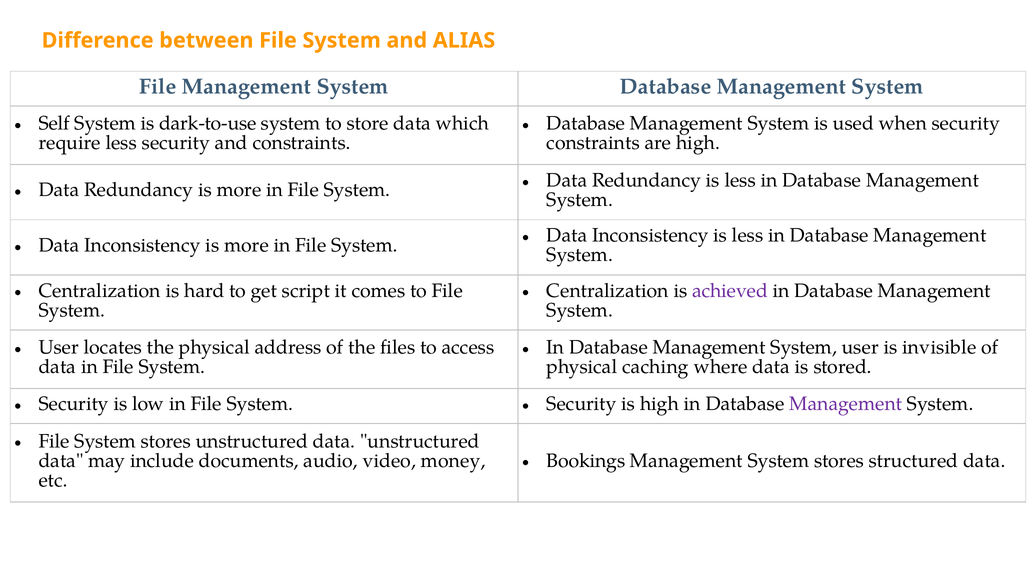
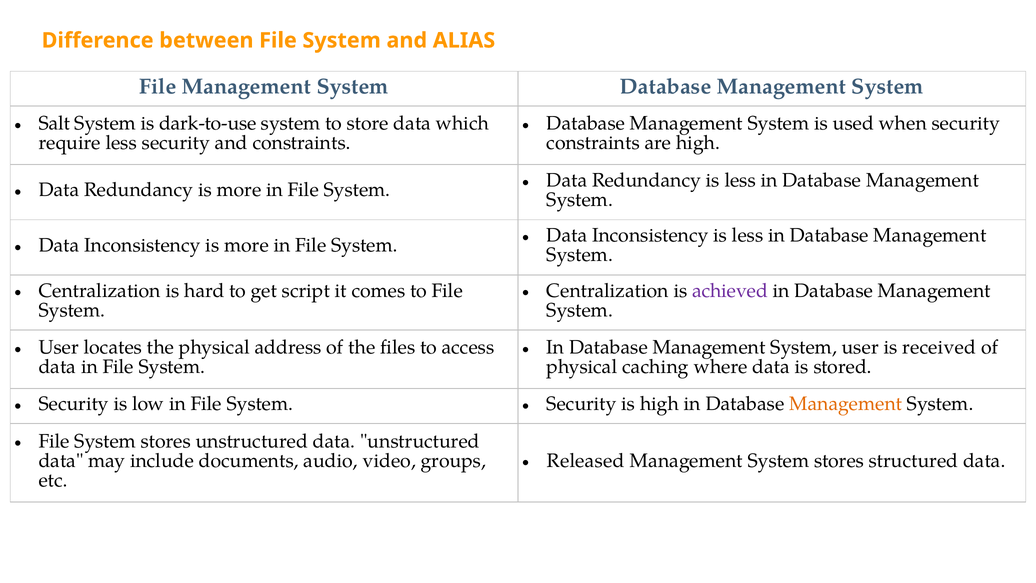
Self: Self -> Salt
invisible: invisible -> received
Management at (846, 404) colour: purple -> orange
Bookings: Bookings -> Released
money: money -> groups
